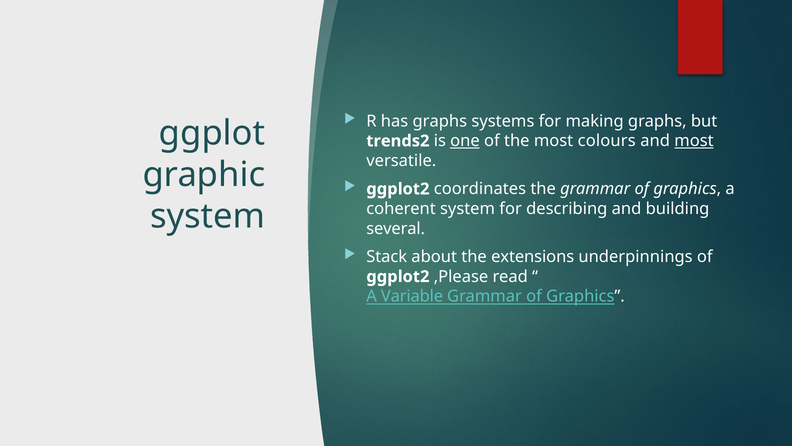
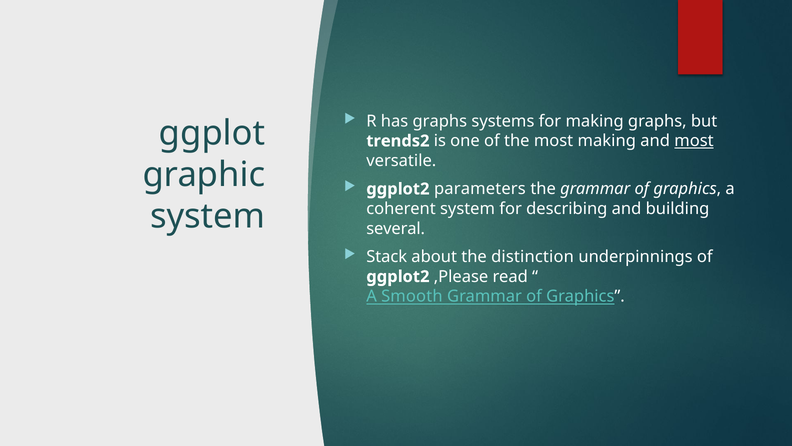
one underline: present -> none
most colours: colours -> making
coordinates: coordinates -> parameters
extensions: extensions -> distinction
Variable: Variable -> Smooth
